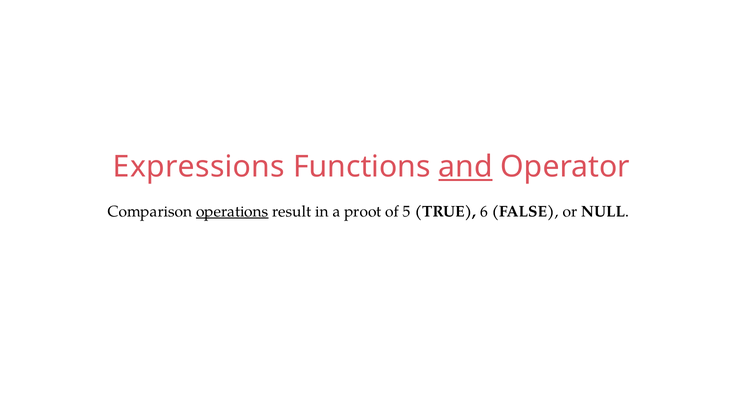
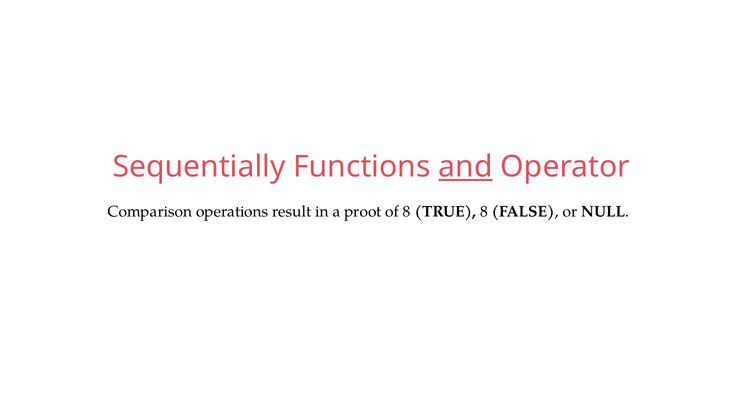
Expressions: Expressions -> Sequentially
operations underline: present -> none
of 5: 5 -> 8
TRUE 6: 6 -> 8
